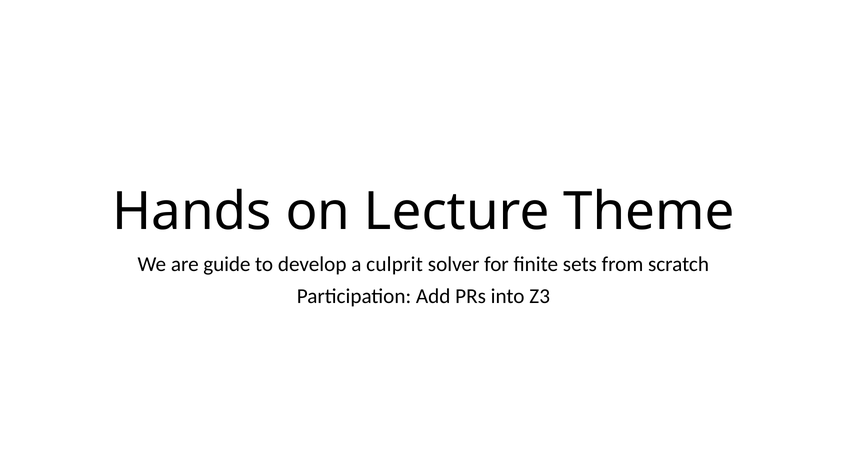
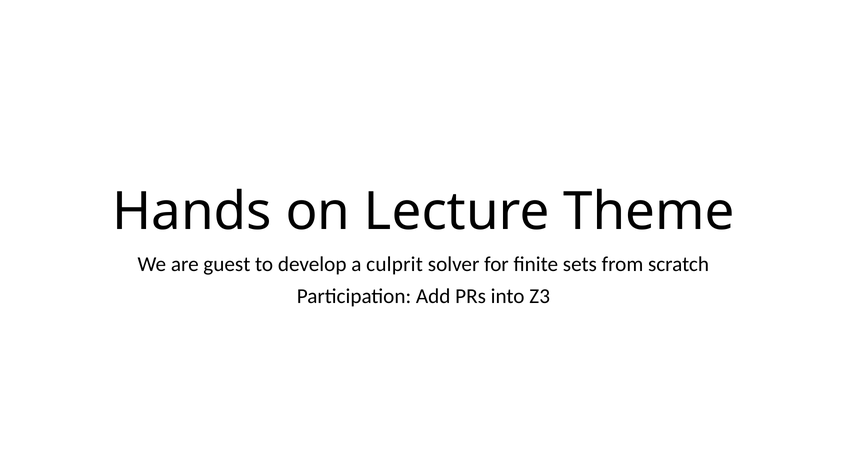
guide: guide -> guest
